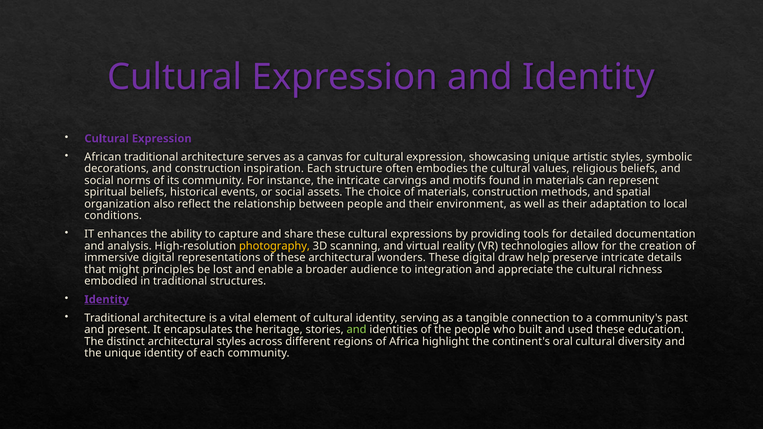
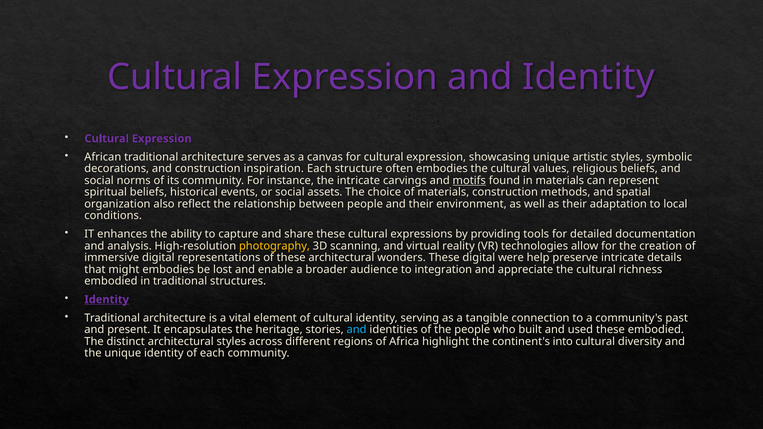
motifs underline: none -> present
draw: draw -> were
might principles: principles -> embodies
and at (357, 330) colour: light green -> light blue
these education: education -> embodied
oral: oral -> into
